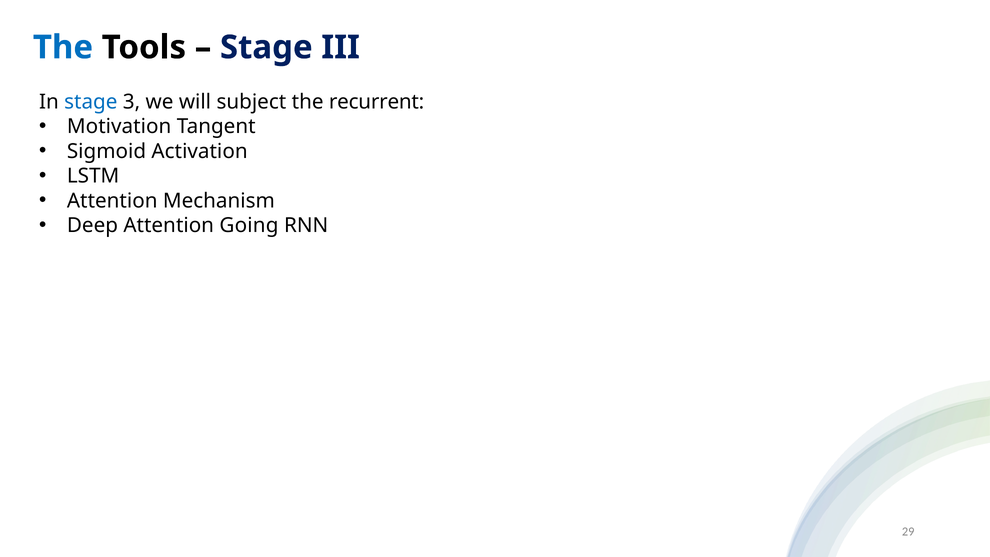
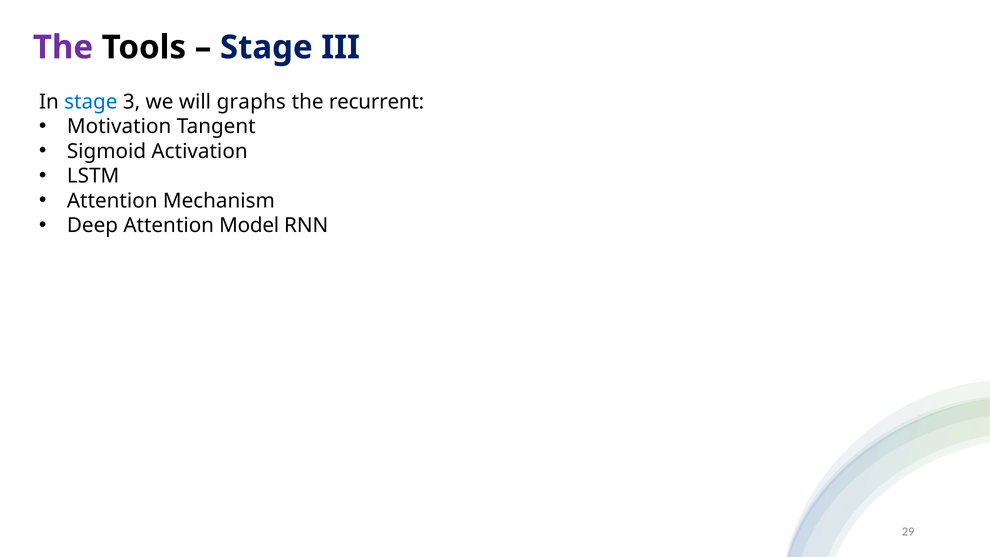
The at (63, 47) colour: blue -> purple
subject: subject -> graphs
Going: Going -> Model
